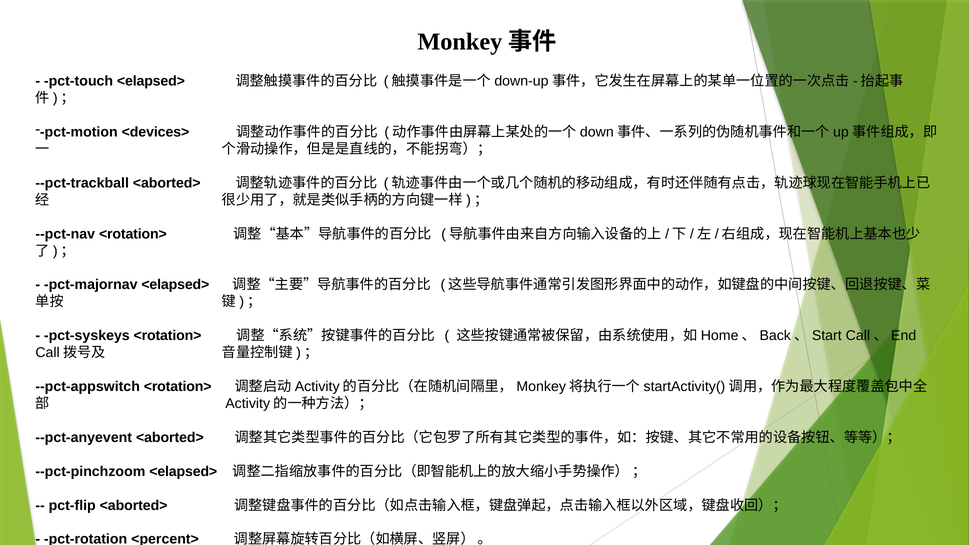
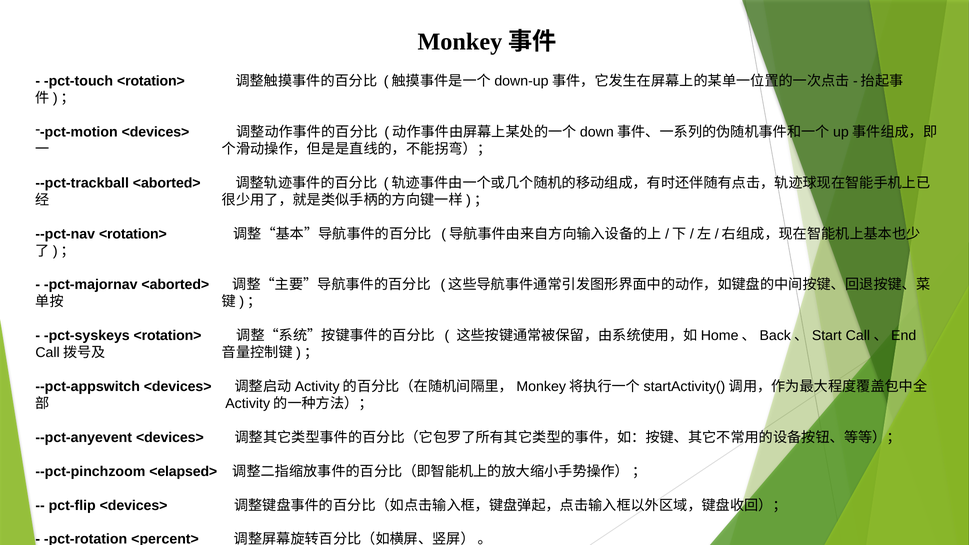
pct-touch <elapsed>: <elapsed> -> <rotation>
pct-majornav <elapsed>: <elapsed> -> <aborted>
--pct-appswitch <rotation>: <rotation> -> <devices>
--pct-anyevent <aborted>: <aborted> -> <devices>
pct-flip <aborted>: <aborted> -> <devices>
